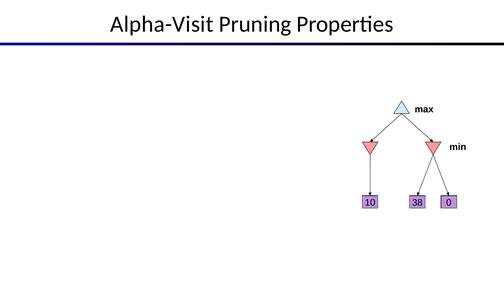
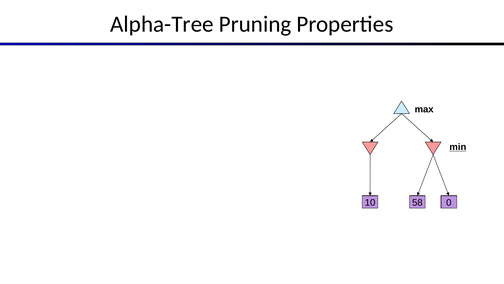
Alpha-Visit: Alpha-Visit -> Alpha-Tree
min underline: none -> present
38: 38 -> 58
